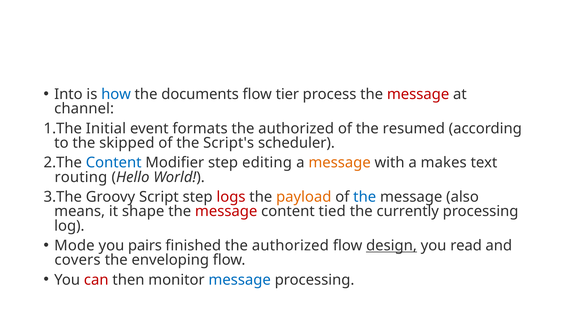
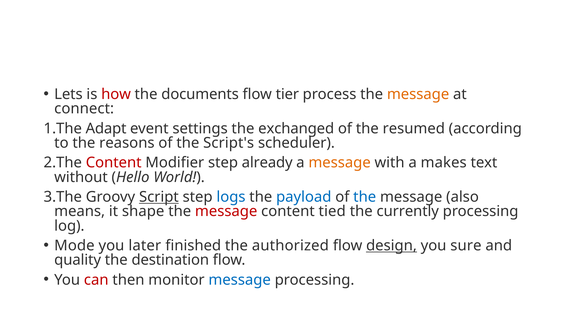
Into: Into -> Lets
how colour: blue -> red
message at (418, 94) colour: red -> orange
channel: channel -> connect
Initial: Initial -> Adapt
formats: formats -> settings
authorized at (296, 129): authorized -> exchanged
skipped: skipped -> reasons
Content at (114, 163) colour: blue -> red
editing: editing -> already
routing: routing -> without
Script underline: none -> present
logs colour: red -> blue
payload colour: orange -> blue
pairs: pairs -> later
read: read -> sure
covers: covers -> quality
enveloping: enveloping -> destination
